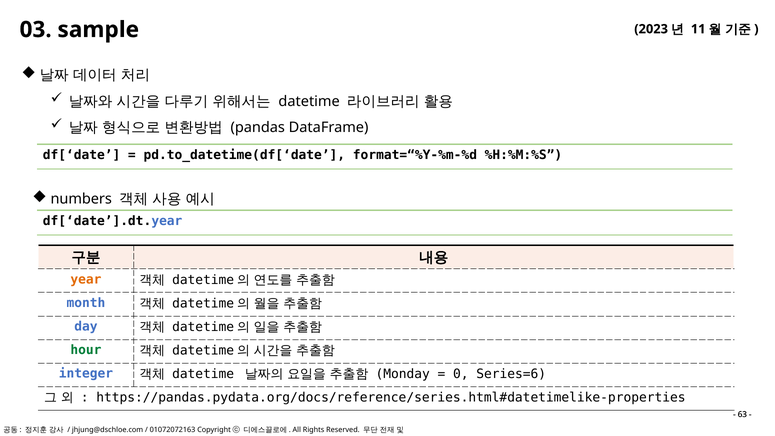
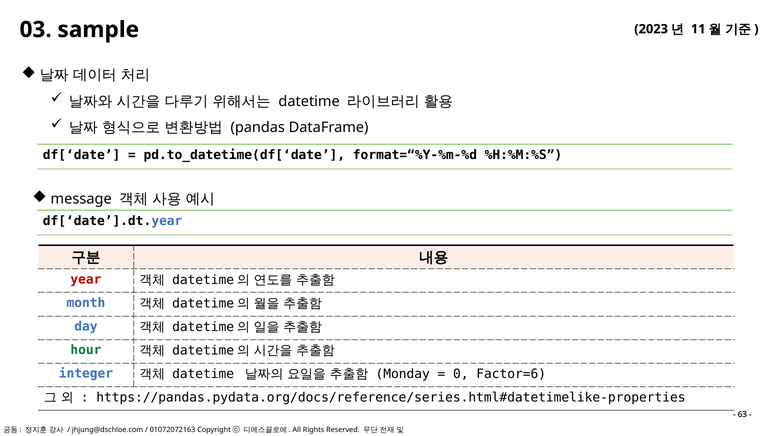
numbers: numbers -> message
year colour: orange -> red
Series=6: Series=6 -> Factor=6
